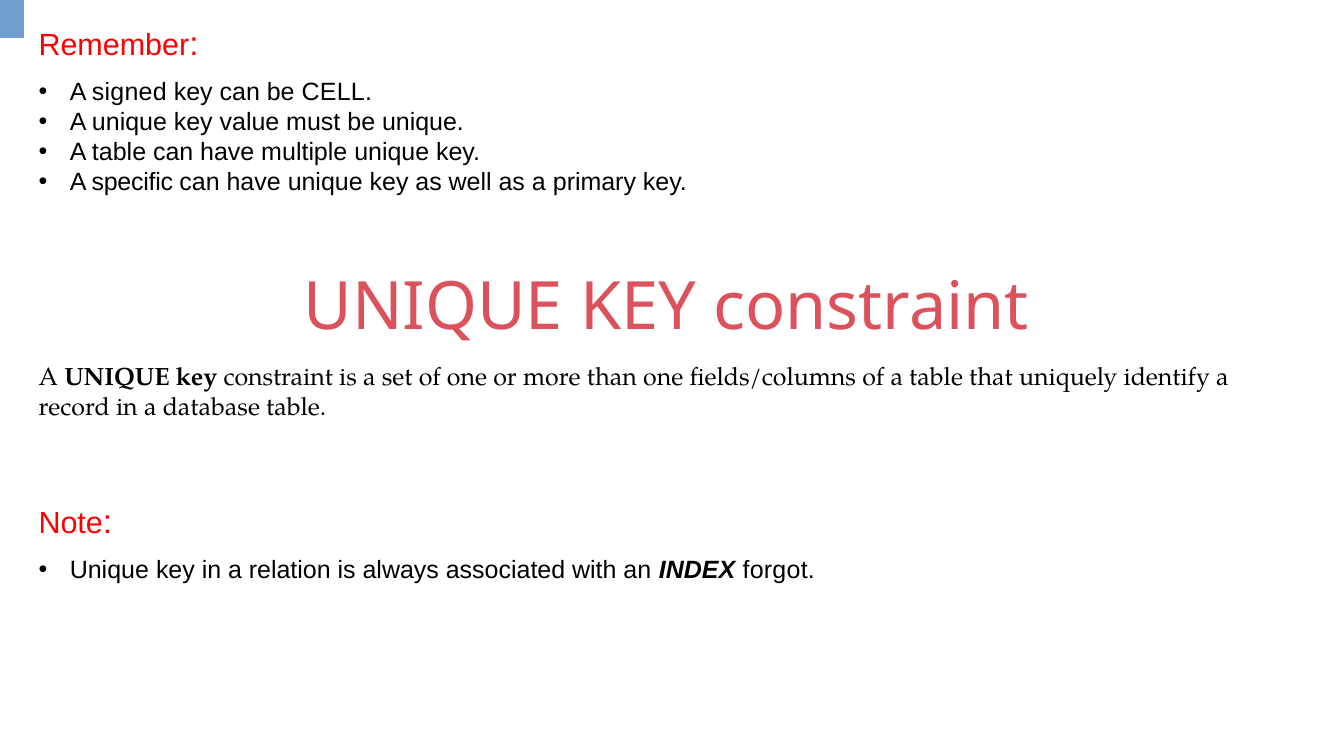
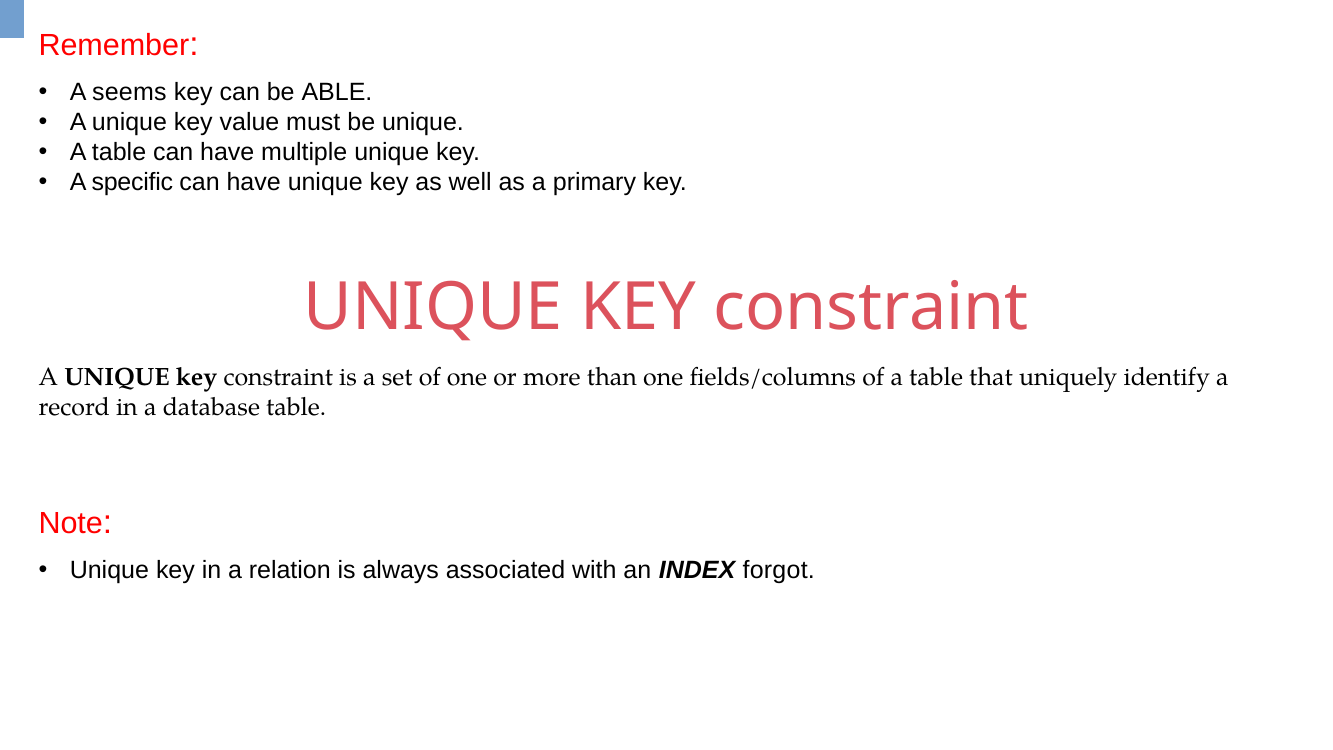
signed: signed -> seems
CELL: CELL -> ABLE
